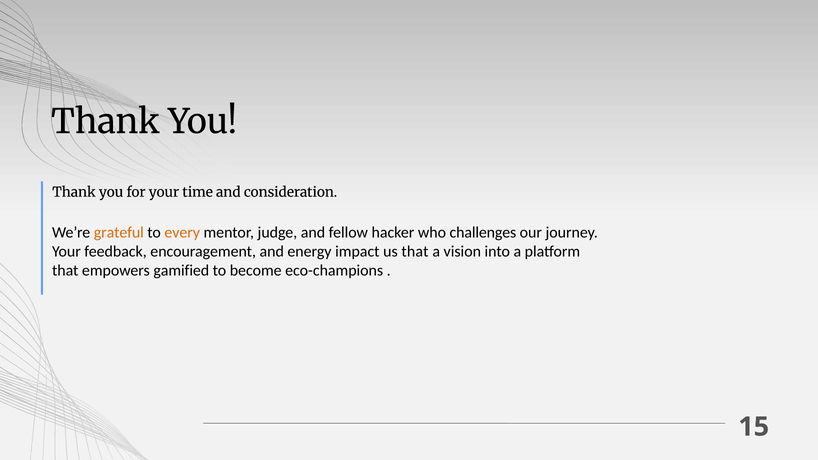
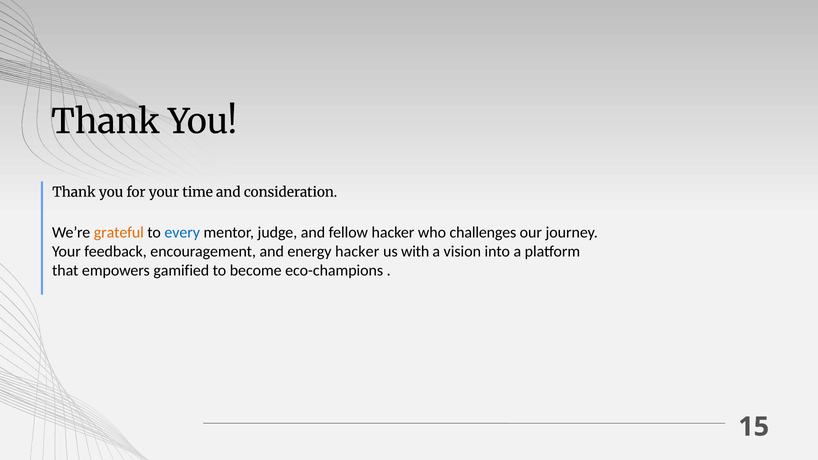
every colour: orange -> blue
energy impact: impact -> hacker
us that: that -> with
